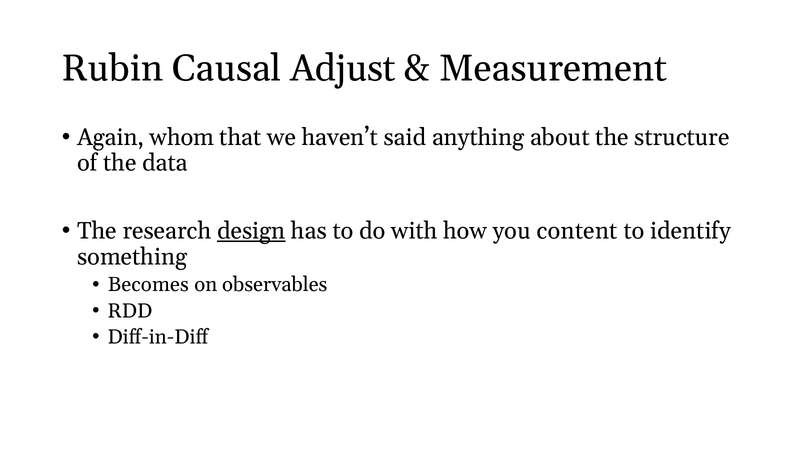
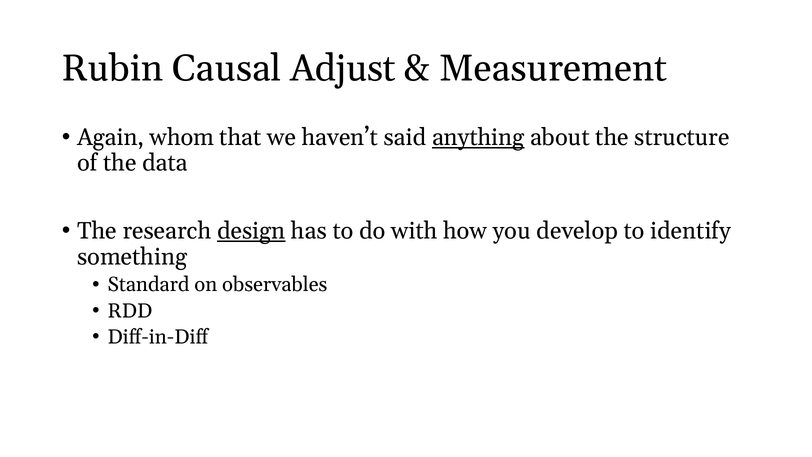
anything underline: none -> present
content: content -> develop
Becomes: Becomes -> Standard
